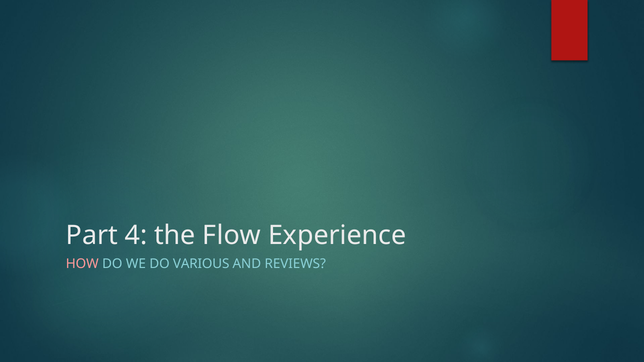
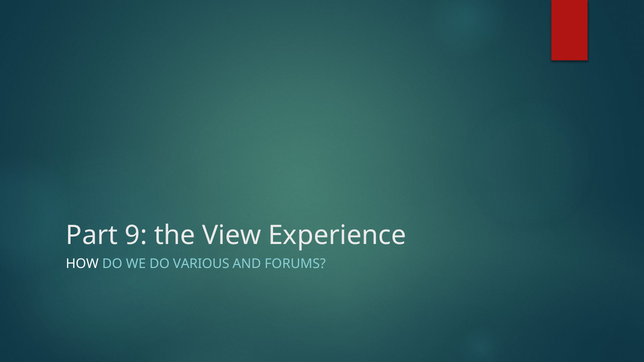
4: 4 -> 9
Flow: Flow -> View
HOW colour: pink -> white
REVIEWS: REVIEWS -> FORUMS
